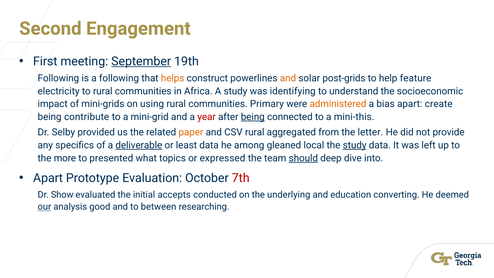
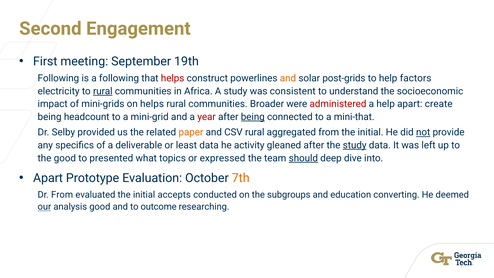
September underline: present -> none
helps at (173, 78) colour: orange -> red
feature: feature -> factors
rural at (103, 91) underline: none -> present
identifying: identifying -> consistent
on using: using -> helps
Primary: Primary -> Broader
administered colour: orange -> red
a bias: bias -> help
contribute: contribute -> headcount
mini-this: mini-this -> mini-that
from the letter: letter -> initial
not underline: none -> present
deliverable underline: present -> none
among: among -> activity
gleaned local: local -> after
the more: more -> good
7th colour: red -> orange
Dr Show: Show -> From
underlying: underlying -> subgroups
between: between -> outcome
